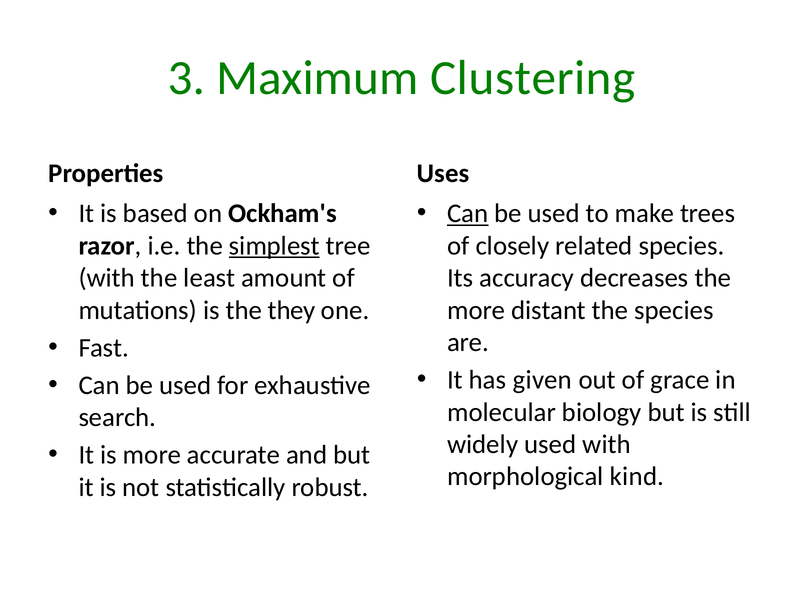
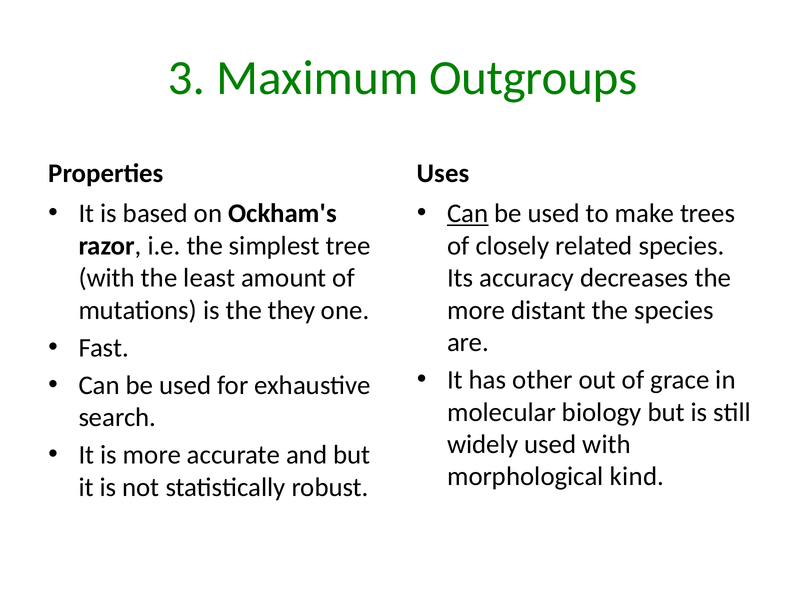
Clustering: Clustering -> Outgroups
simplest underline: present -> none
given: given -> other
